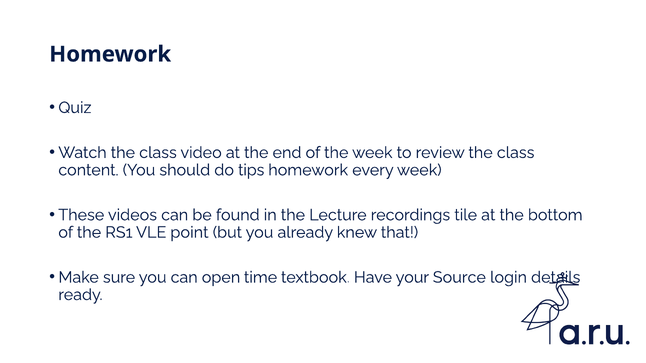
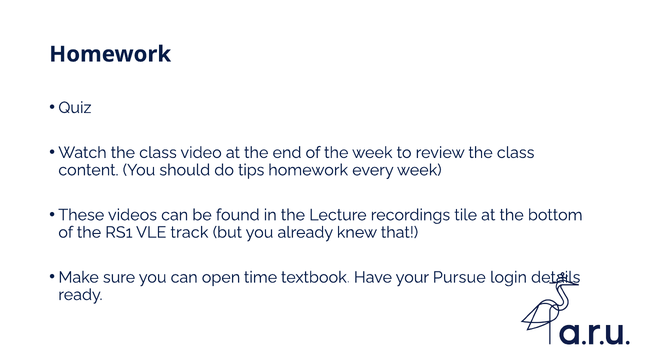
point: point -> track
Source: Source -> Pursue
